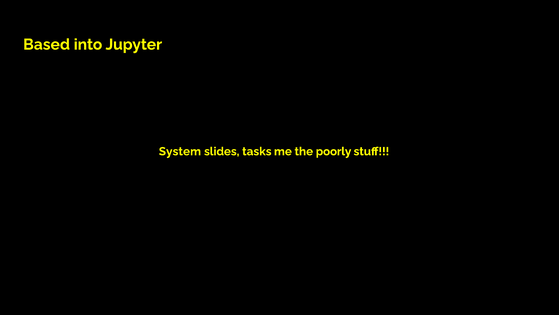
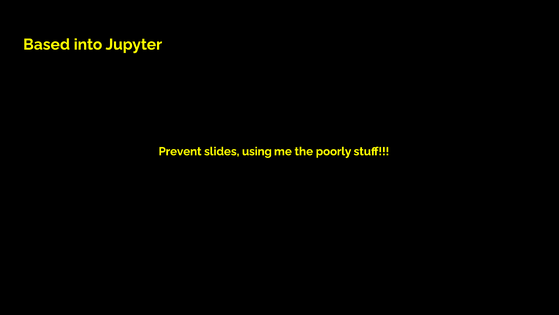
System: System -> Prevent
tasks: tasks -> using
